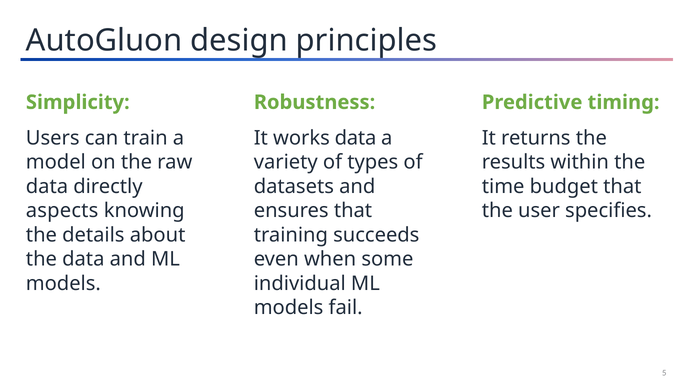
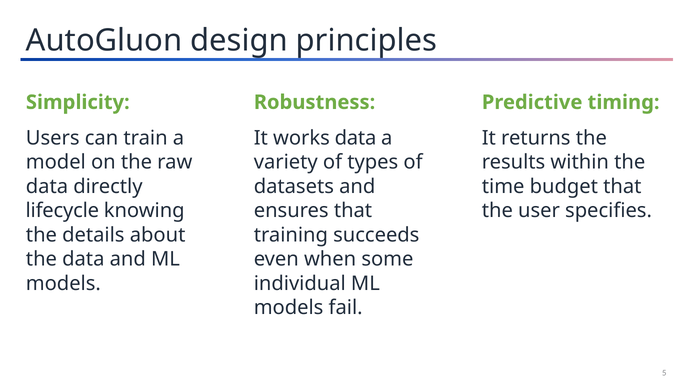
aspects: aspects -> lifecycle
